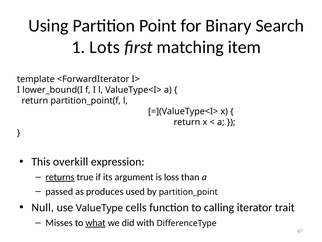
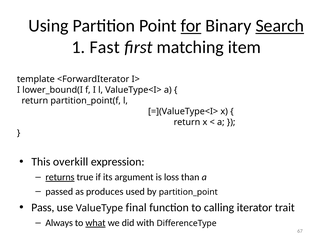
for underline: none -> present
Search underline: none -> present
Lots: Lots -> Fast
Null: Null -> Pass
cells: cells -> final
Misses: Misses -> Always
